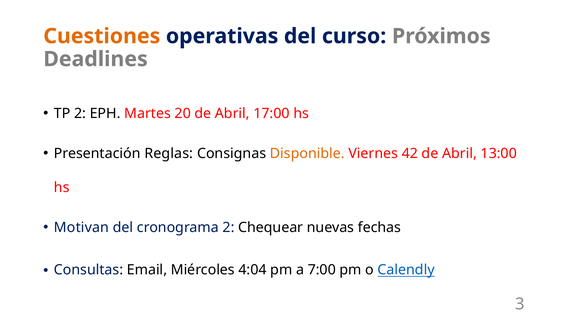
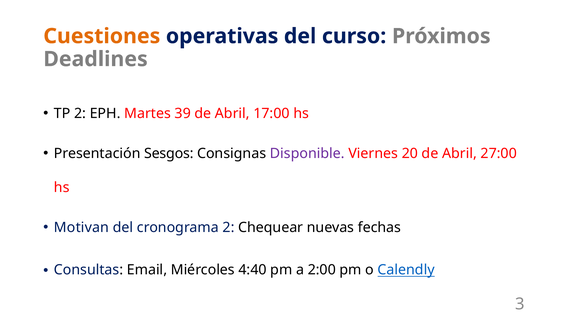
20: 20 -> 39
Reglas: Reglas -> Sesgos
Disponible colour: orange -> purple
42: 42 -> 20
13:00: 13:00 -> 27:00
4:04: 4:04 -> 4:40
7:00: 7:00 -> 2:00
